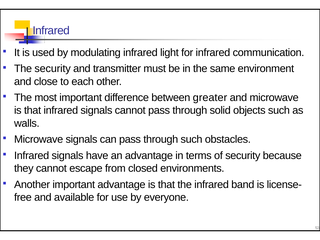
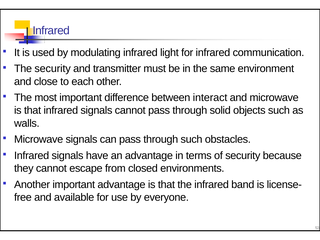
greater: greater -> interact
